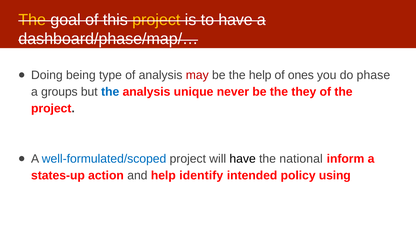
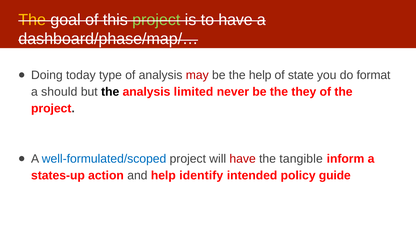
project at (156, 20) colour: yellow -> light green
being: being -> today
ones: ones -> state
phase: phase -> format
groups: groups -> should
the at (110, 92) colour: blue -> black
unique: unique -> limited
have at (243, 159) colour: black -> red
national: national -> tangible
using: using -> guide
